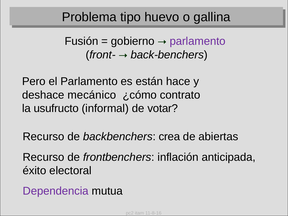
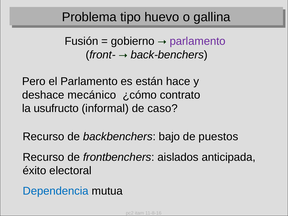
votar: votar -> caso
crea: crea -> bajo
abiertas: abiertas -> puestos
inflación: inflación -> aislados
Dependencia colour: purple -> blue
